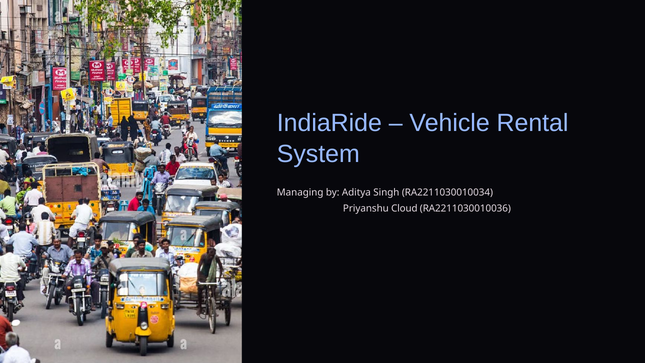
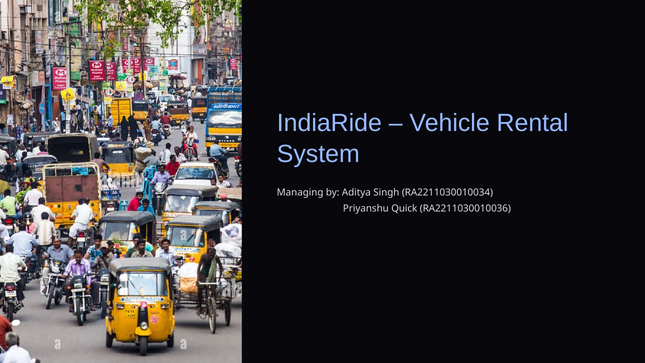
Cloud: Cloud -> Quick
